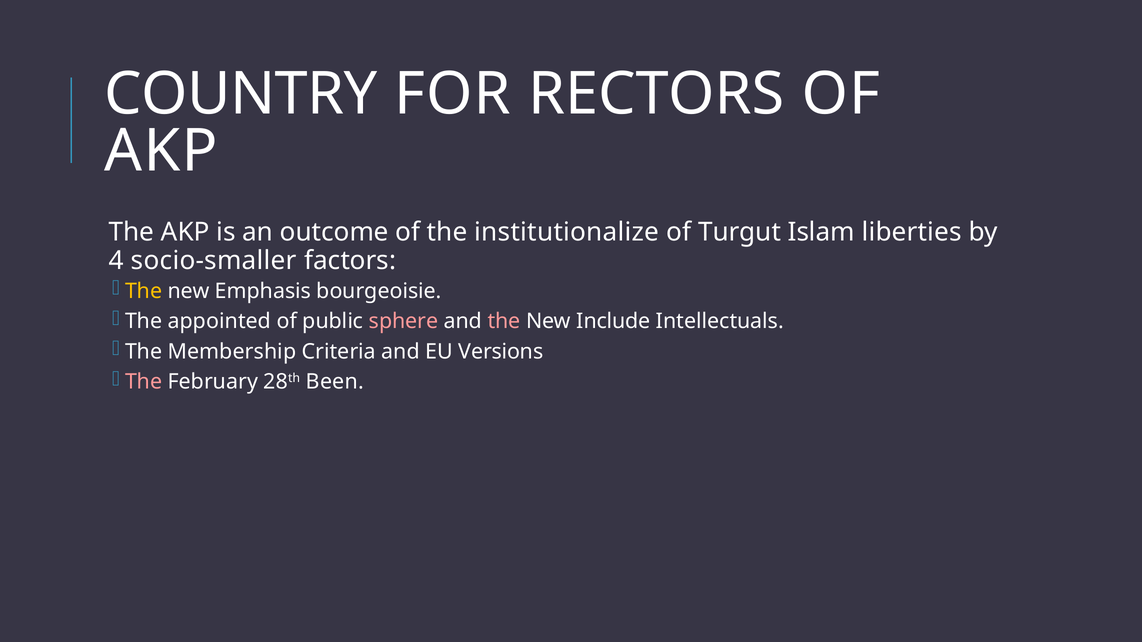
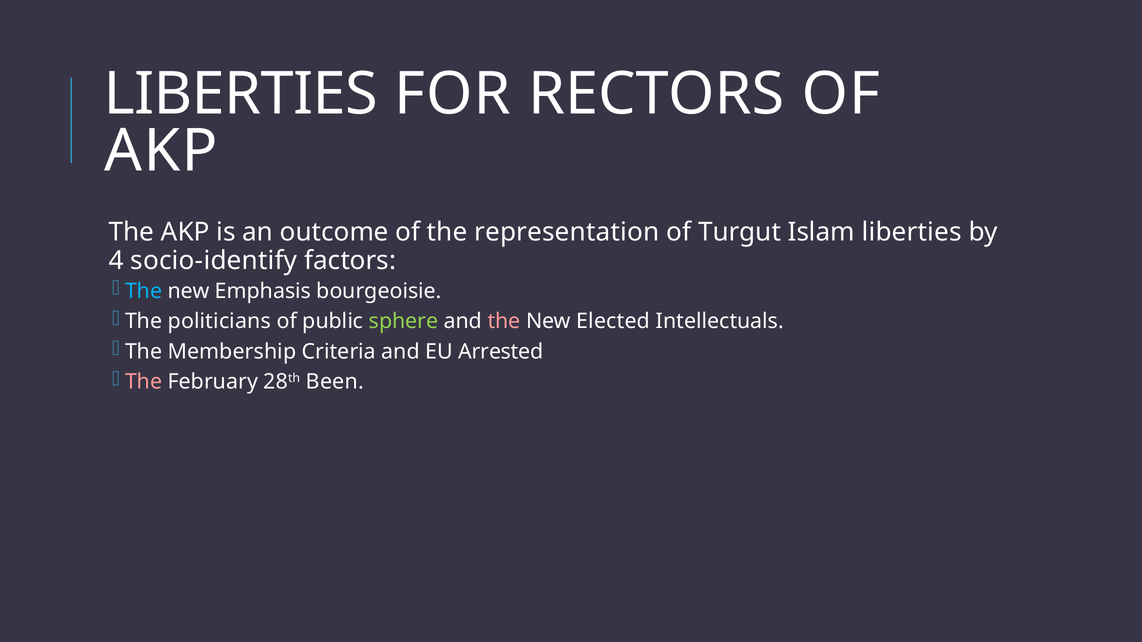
COUNTRY at (241, 94): COUNTRY -> LIBERTIES
institutionalize: institutionalize -> representation
socio-smaller: socio-smaller -> socio-identify
The at (144, 291) colour: yellow -> light blue
appointed: appointed -> politicians
sphere colour: pink -> light green
Include: Include -> Elected
Versions: Versions -> Arrested
